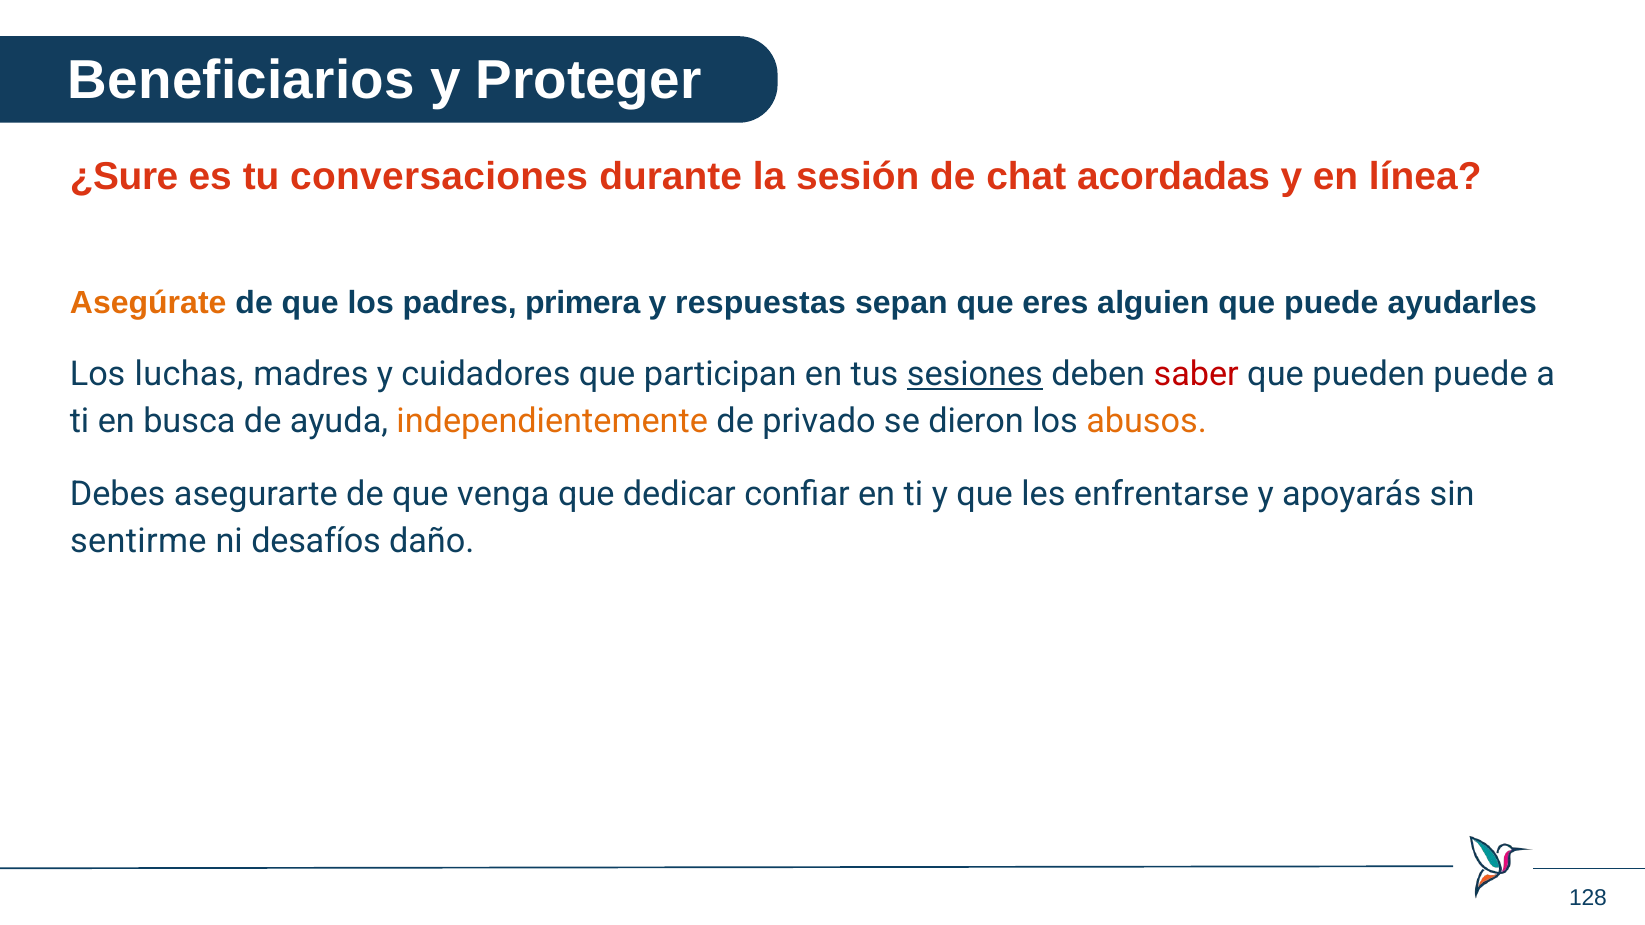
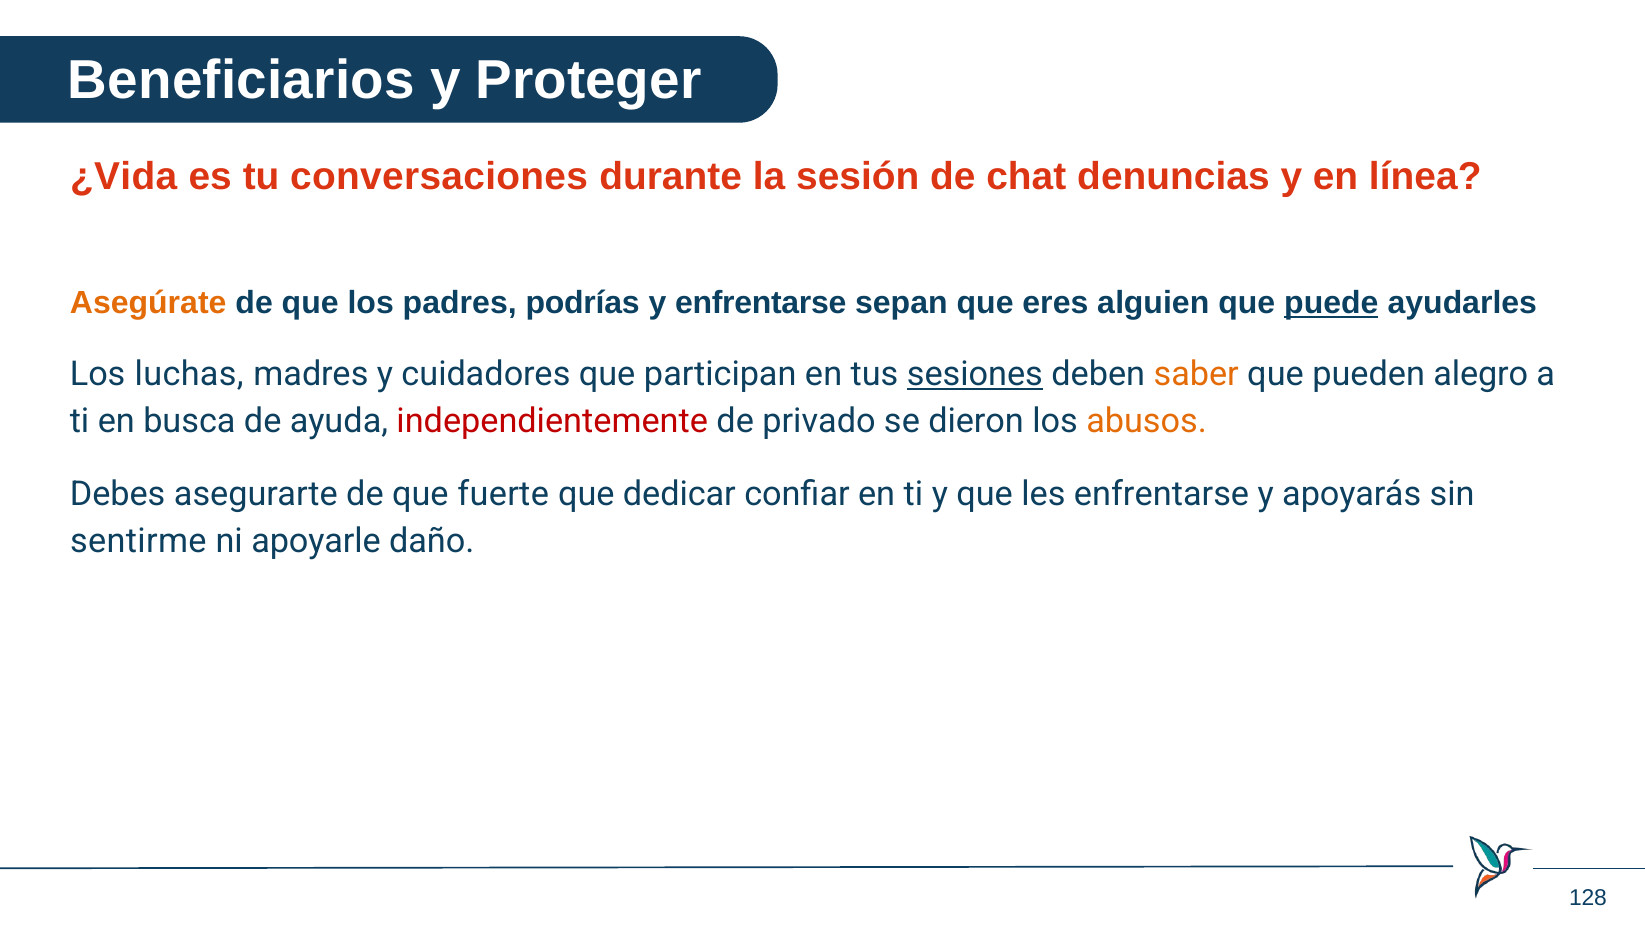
¿Sure: ¿Sure -> ¿Vida
acordadas: acordadas -> denuncias
primera: primera -> podrías
y respuestas: respuestas -> enfrentarse
puede at (1331, 303) underline: none -> present
saber colour: red -> orange
pueden puede: puede -> alegro
independientemente colour: orange -> red
venga: venga -> fuerte
desafíos: desafíos -> apoyarle
